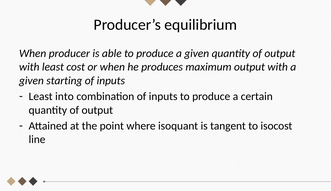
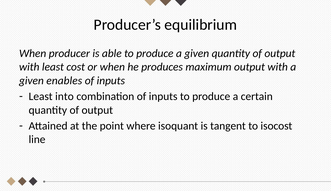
starting: starting -> enables
